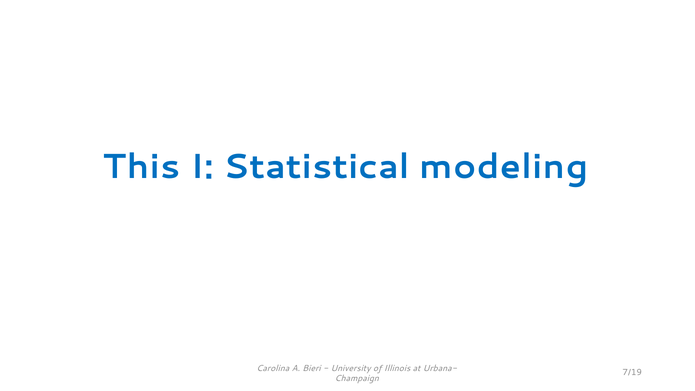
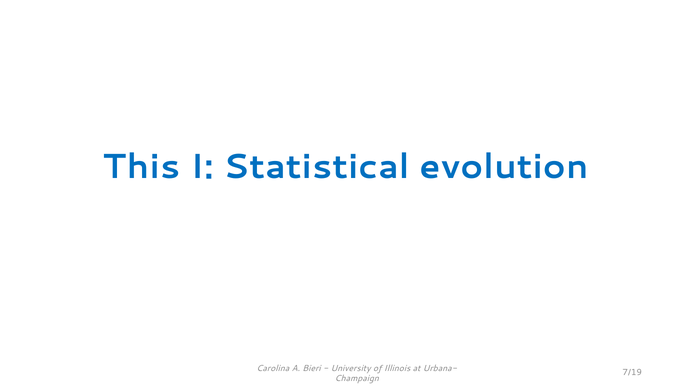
modeling: modeling -> evolution
